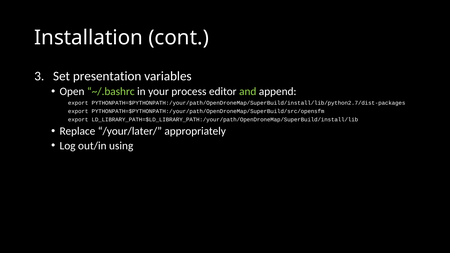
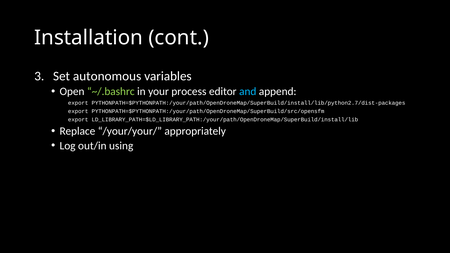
presentation: presentation -> autonomous
and colour: light green -> light blue
/your/later/: /your/later/ -> /your/your/
